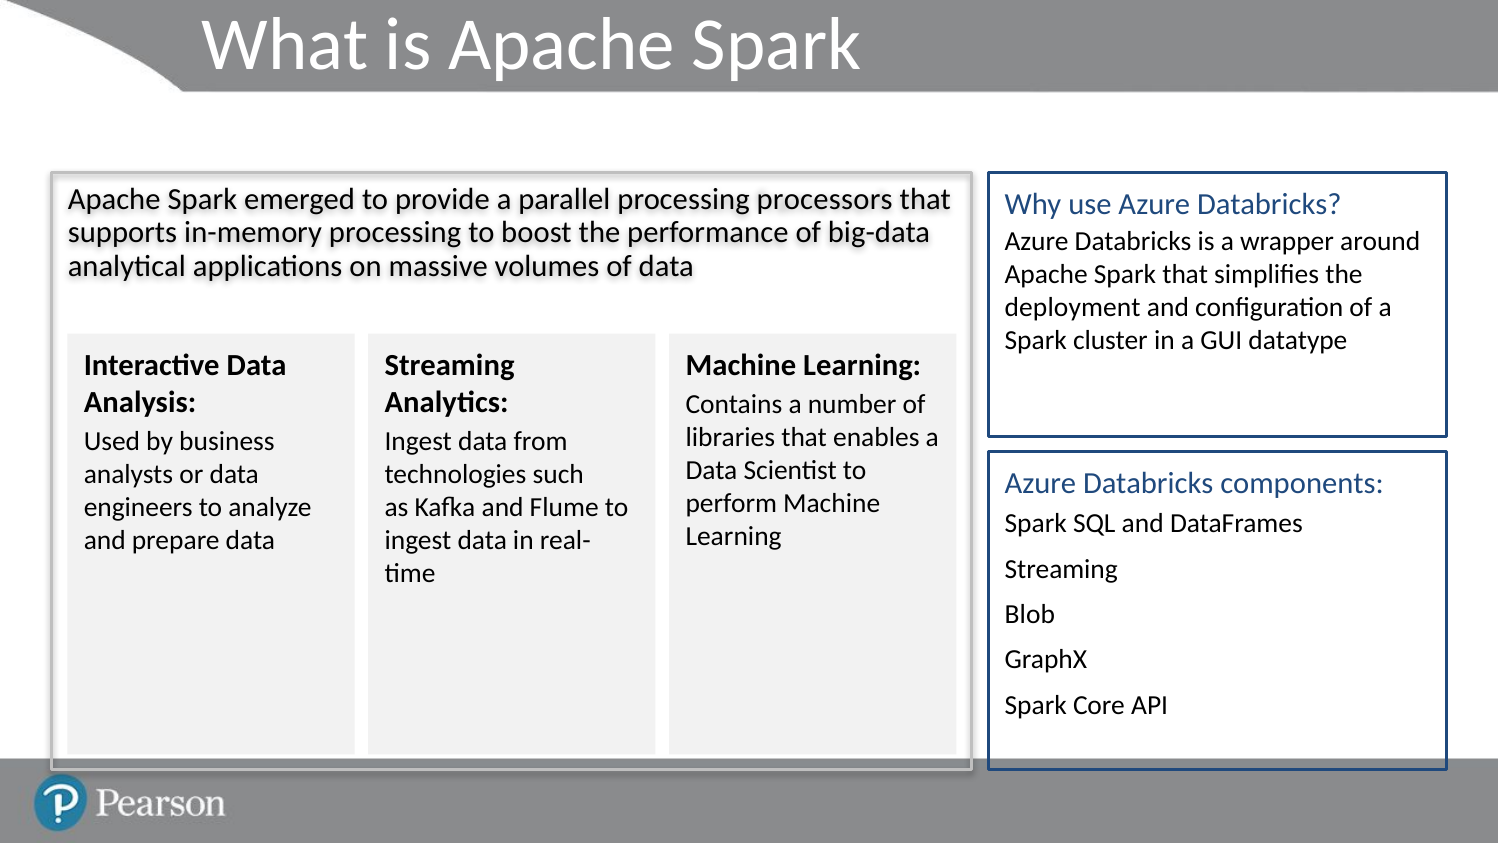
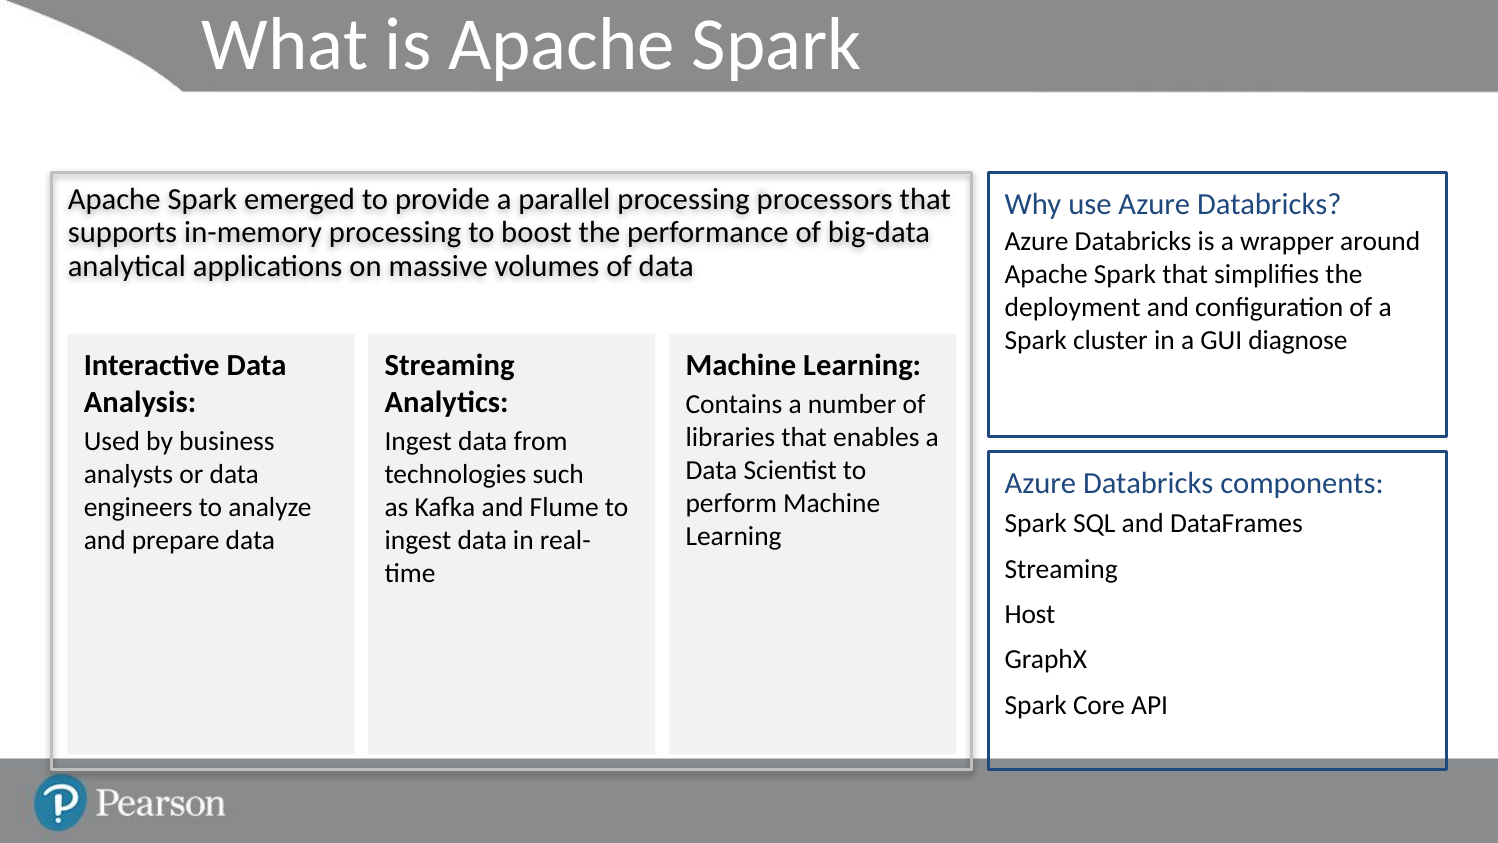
datatype: datatype -> diagnose
Blob: Blob -> Host
